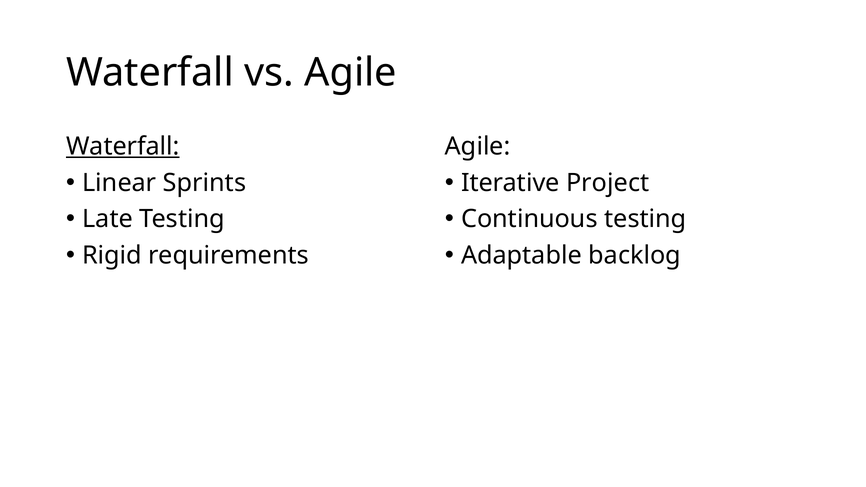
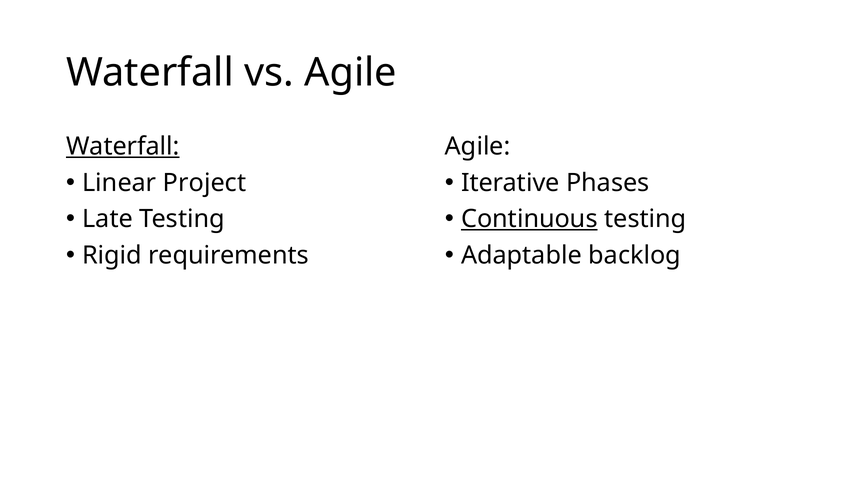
Sprints: Sprints -> Project
Project: Project -> Phases
Continuous underline: none -> present
